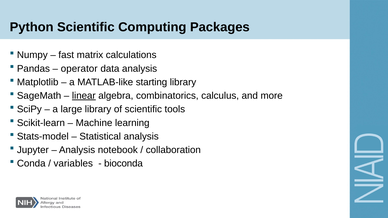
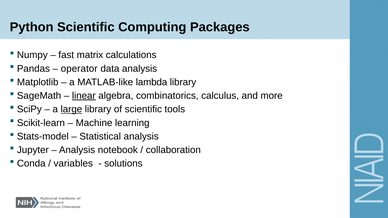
starting: starting -> lambda
large underline: none -> present
bioconda: bioconda -> solutions
